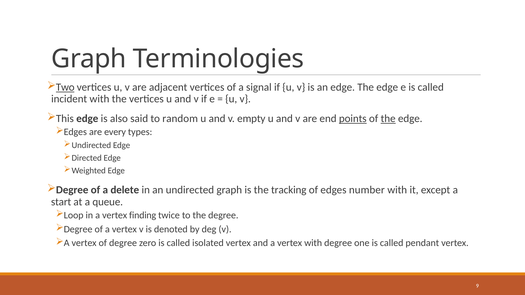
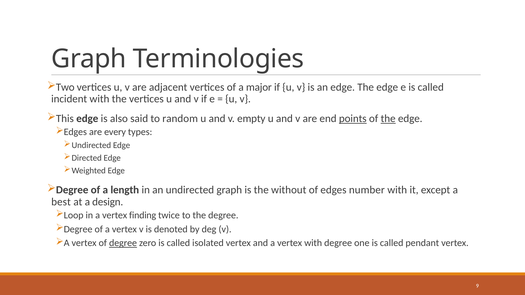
Two underline: present -> none
signal: signal -> major
delete: delete -> length
tracking: tracking -> without
start: start -> best
queue: queue -> design
degree at (123, 243) underline: none -> present
